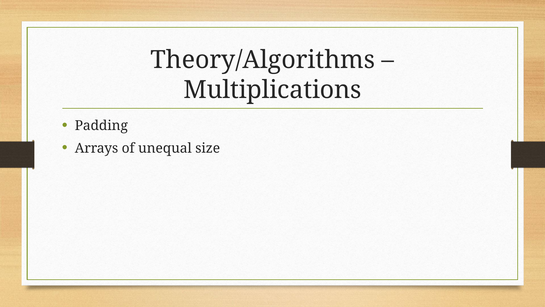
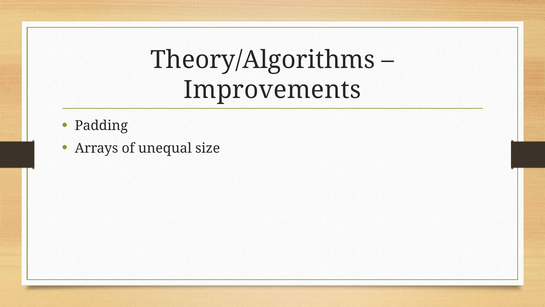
Multiplications: Multiplications -> Improvements
